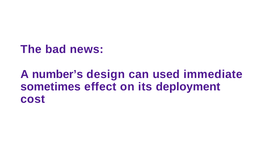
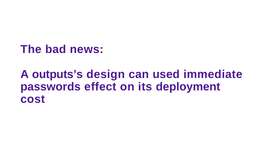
number’s: number’s -> outputs’s
sometimes: sometimes -> passwords
